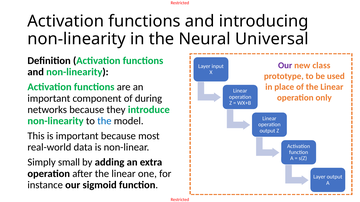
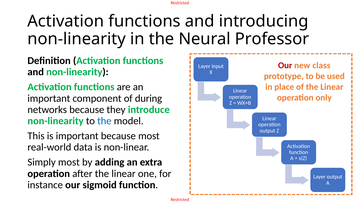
Universal: Universal -> Professor
Our at (285, 66) colour: purple -> red
Simply small: small -> most
